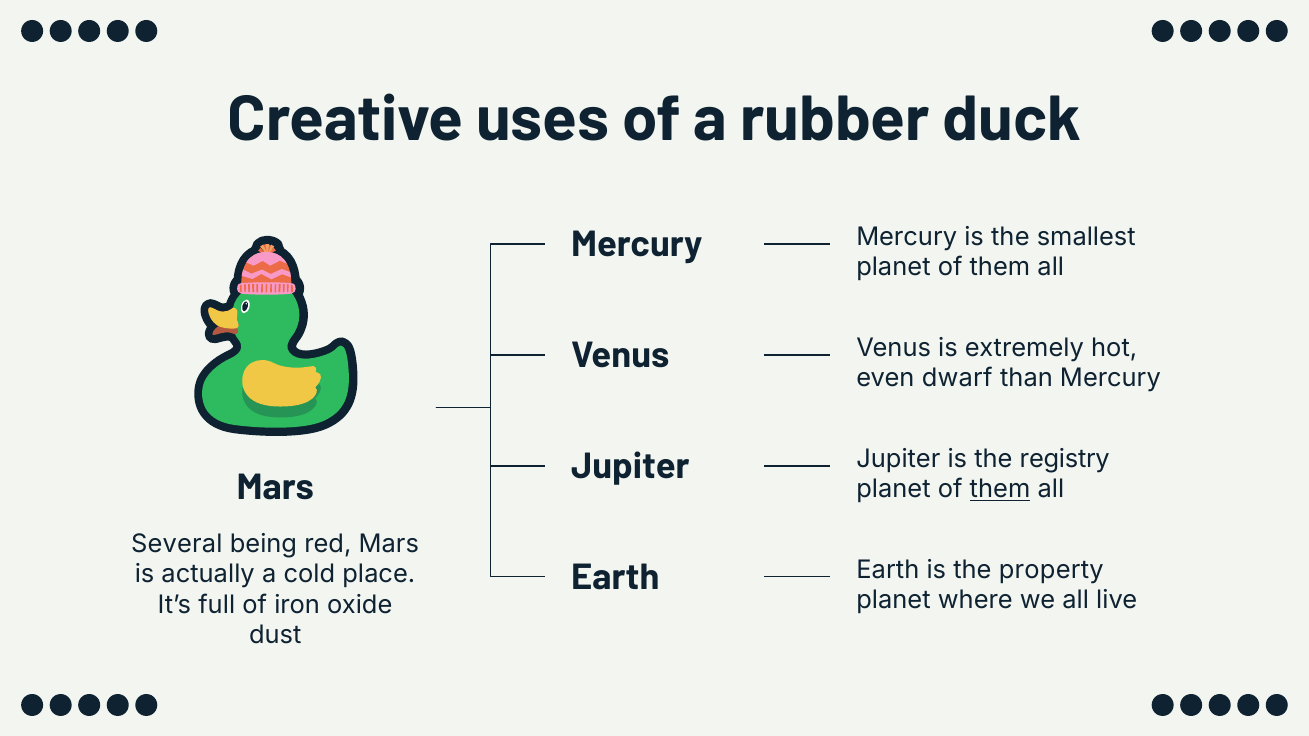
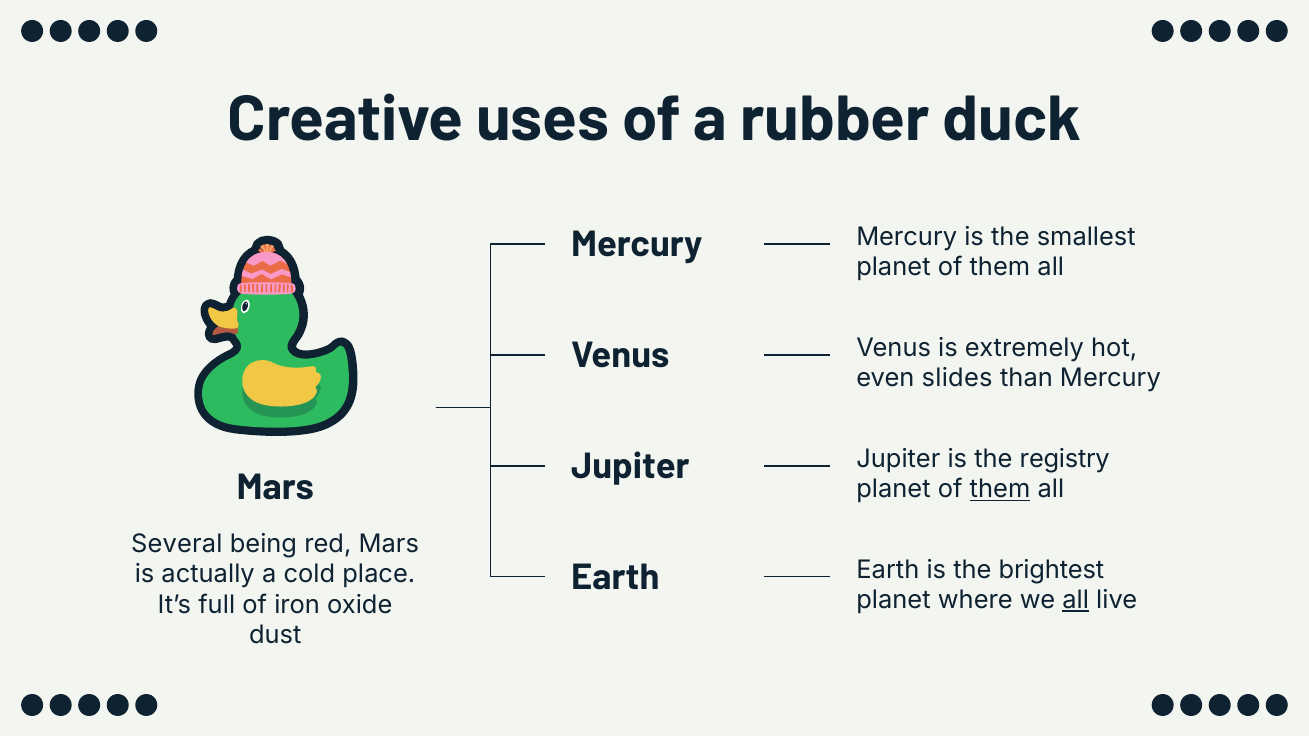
dwarf: dwarf -> slides
property: property -> brightest
all at (1076, 601) underline: none -> present
